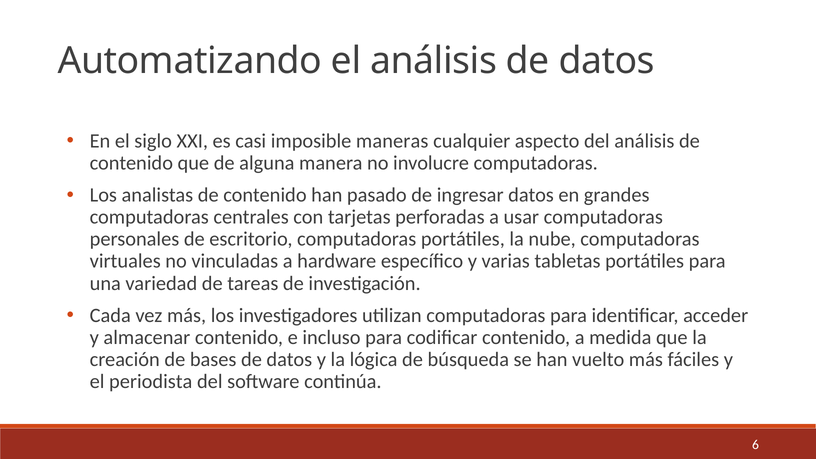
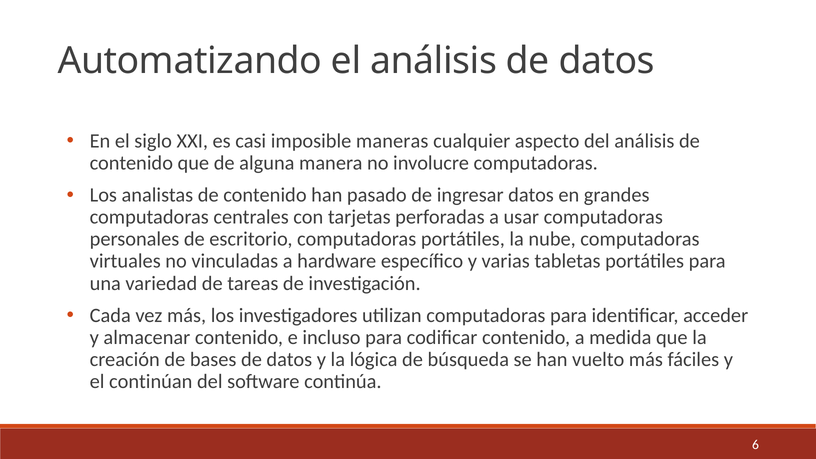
periodista: periodista -> continúan
